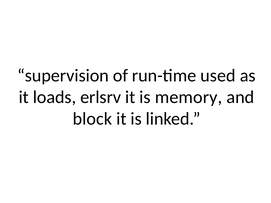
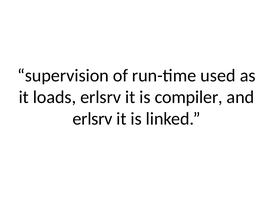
memory: memory -> compiler
block at (92, 119): block -> erlsrv
